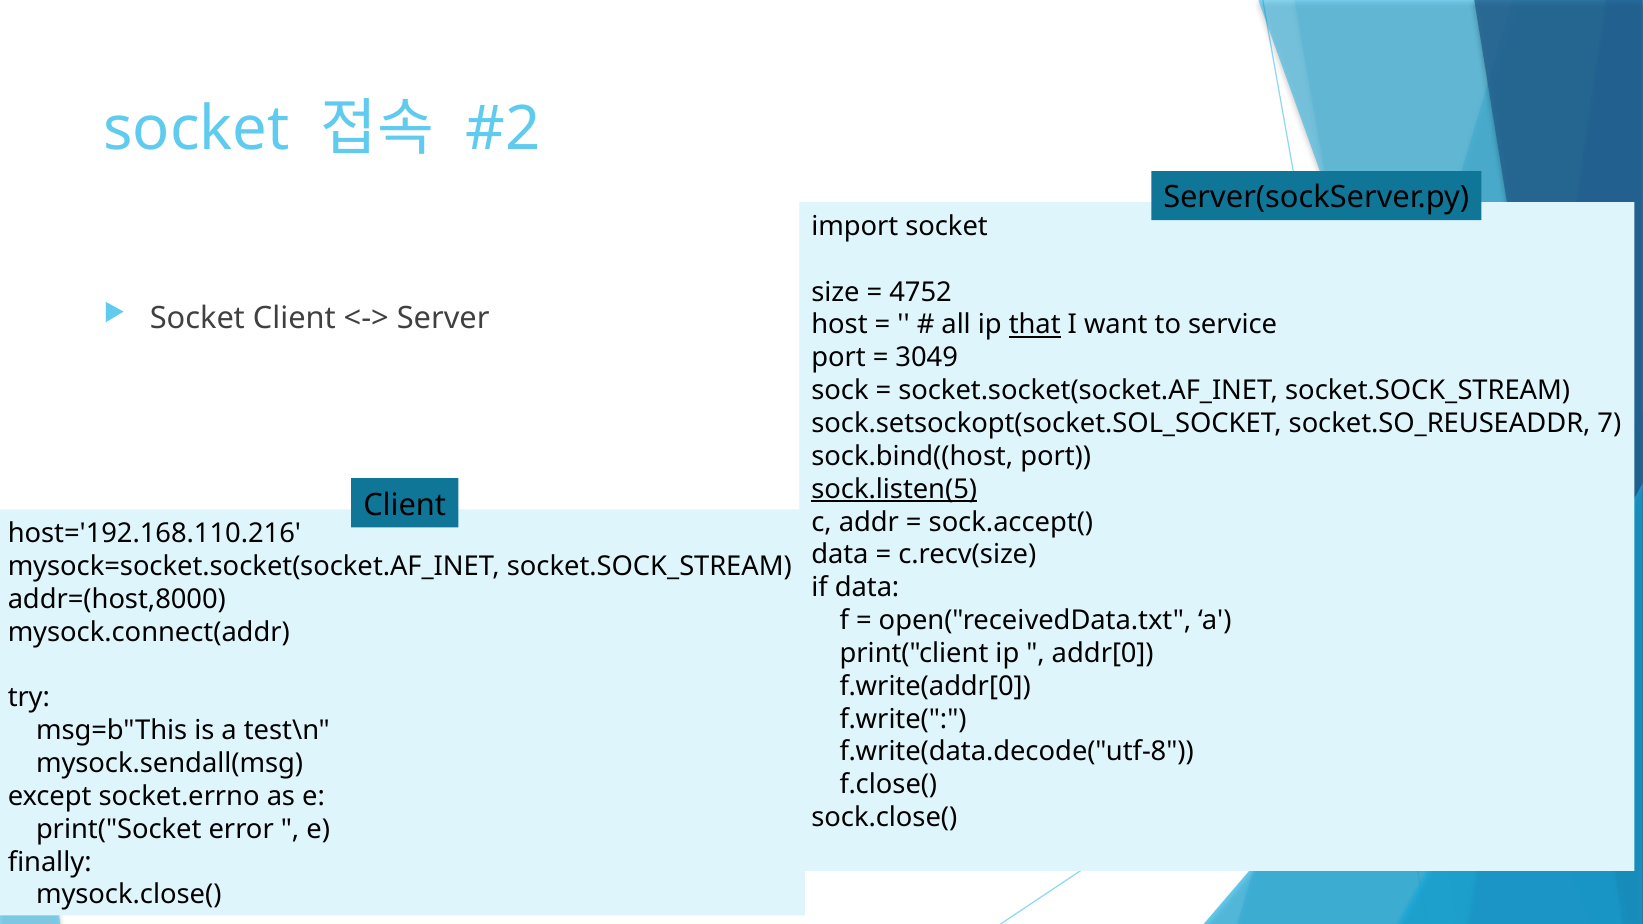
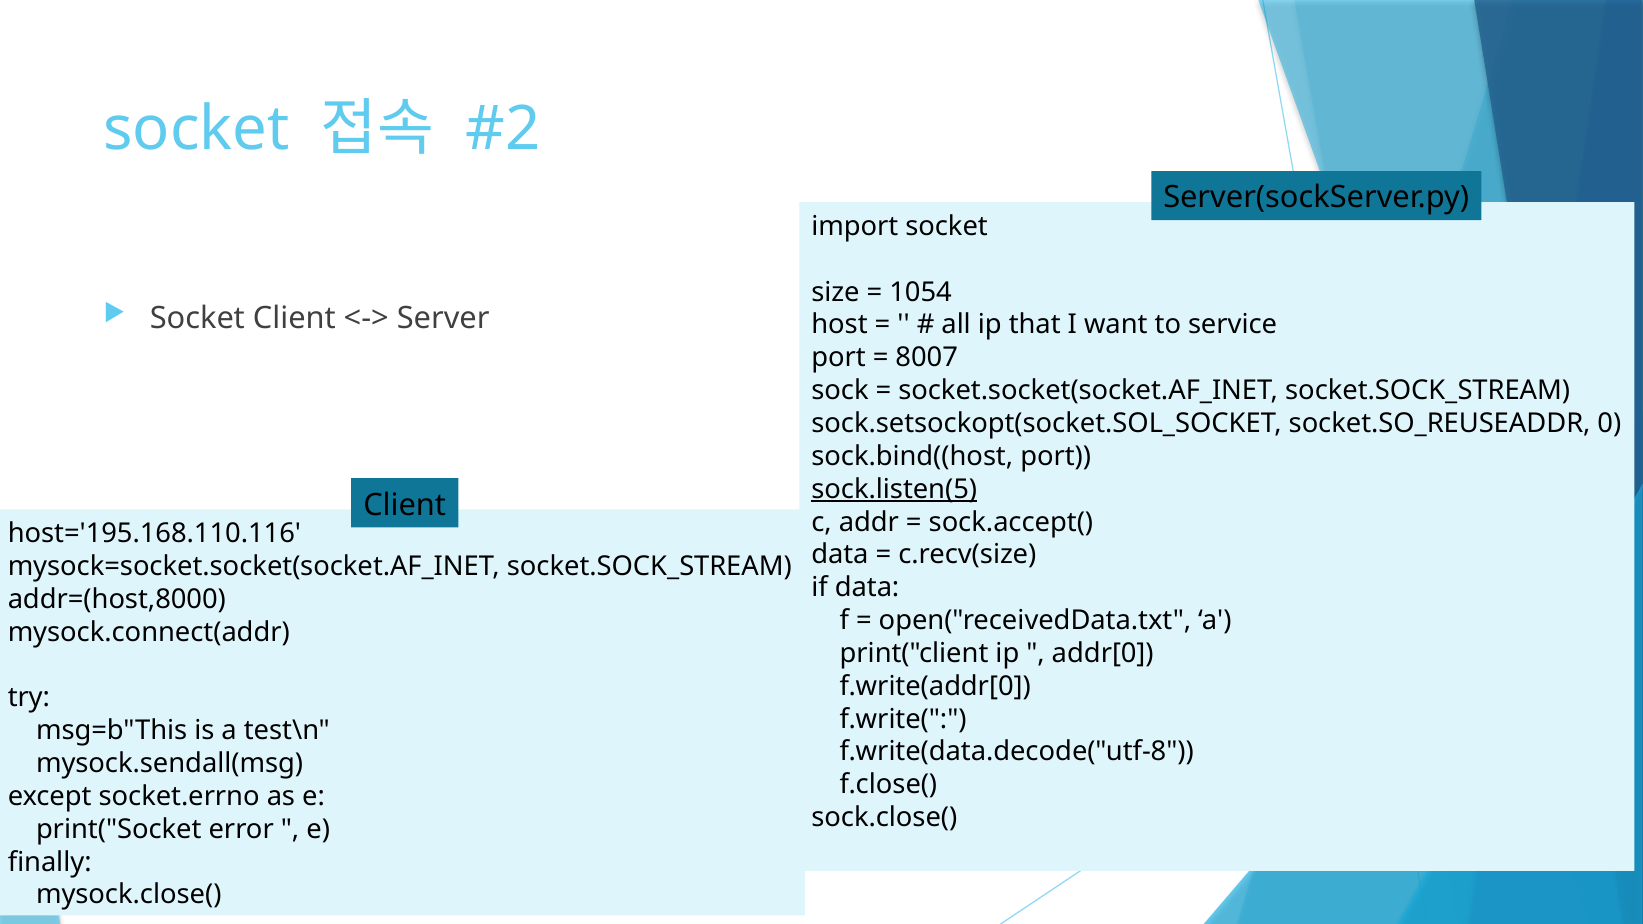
4752: 4752 -> 1054
that underline: present -> none
3049: 3049 -> 8007
7: 7 -> 0
host='192.168.110.216: host='192.168.110.216 -> host='195.168.110.116
